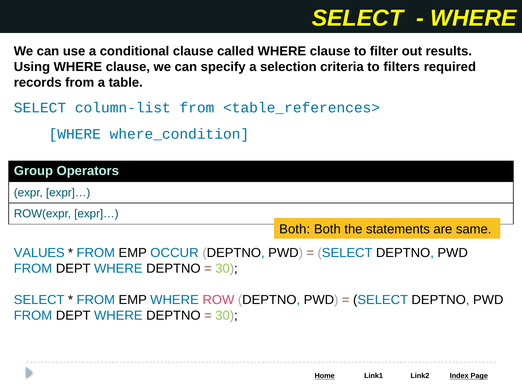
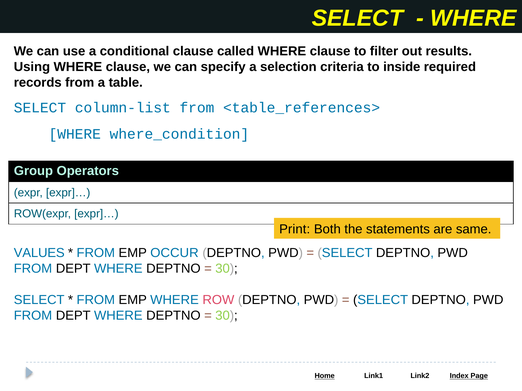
filters: filters -> inside
Both at (295, 229): Both -> Print
